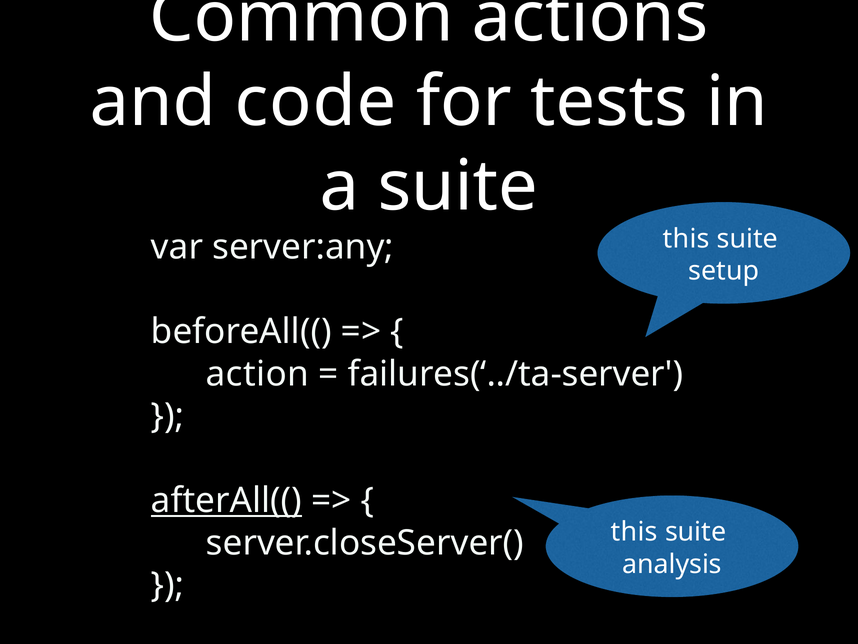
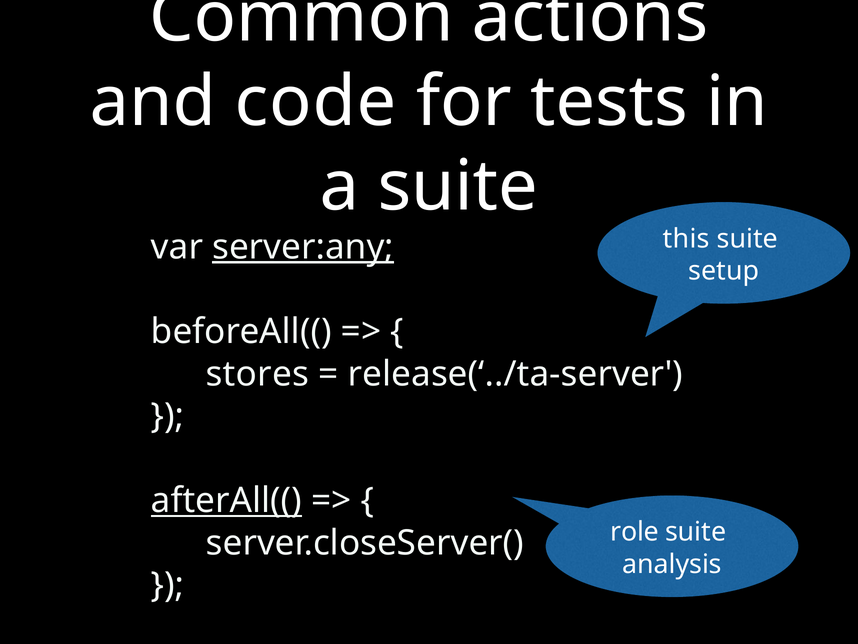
server:any underline: none -> present
action: action -> stores
failures(‘../ta-server: failures(‘../ta-server -> release(‘../ta-server
this at (634, 532): this -> role
